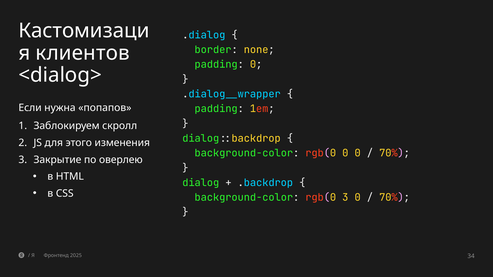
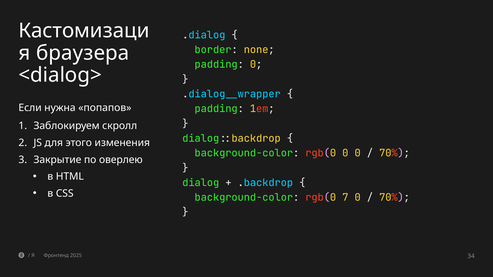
клиентов: клиентов -> браузера
rgb(0 3: 3 -> 7
